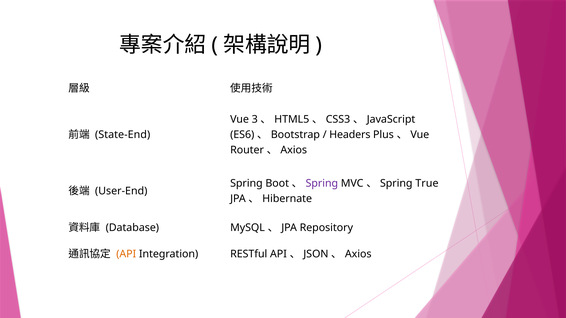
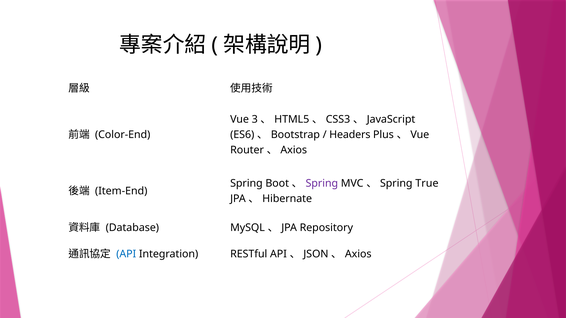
State-End: State-End -> Color-End
User-End: User-End -> Item-End
API at (126, 254) colour: orange -> blue
